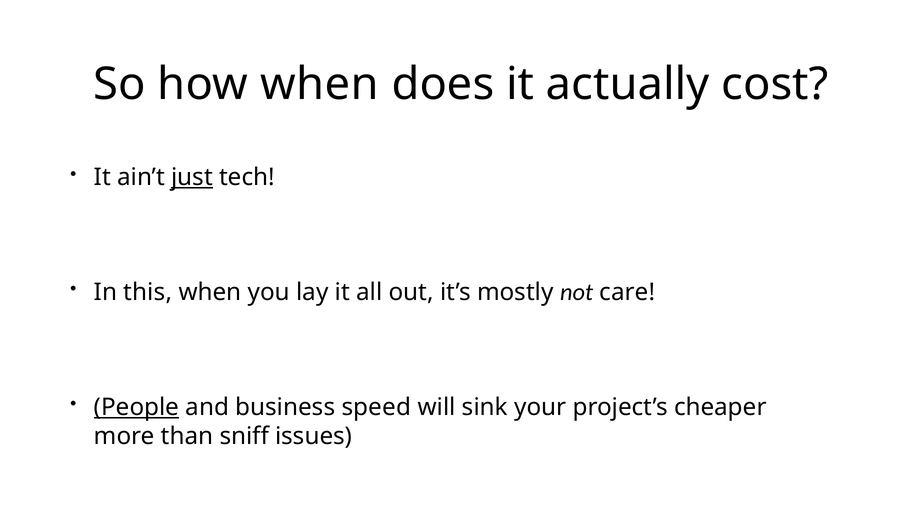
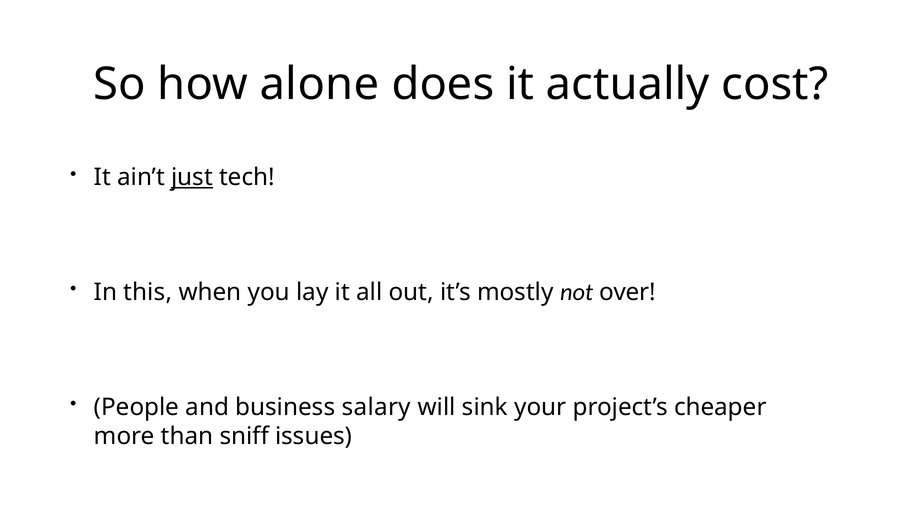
how when: when -> alone
care: care -> over
People underline: present -> none
speed: speed -> salary
